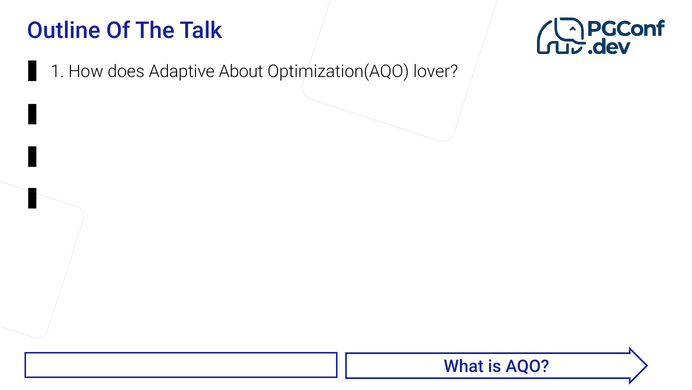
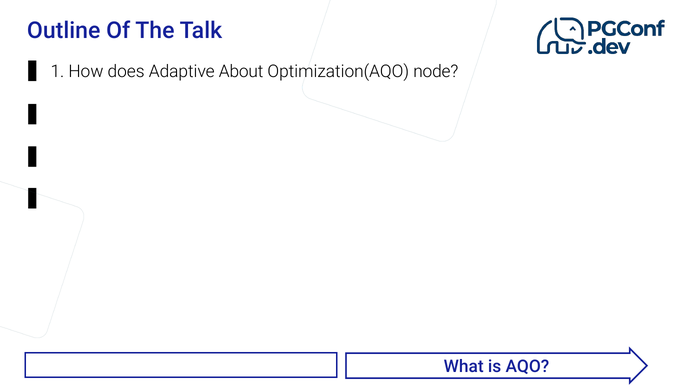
lover: lover -> node
